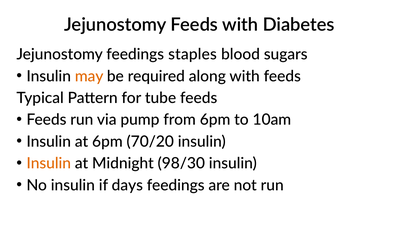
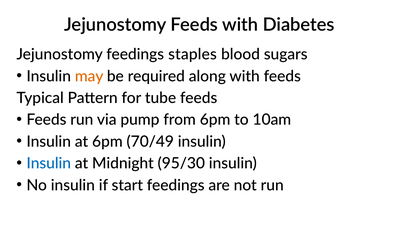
70/20: 70/20 -> 70/49
Insulin at (49, 163) colour: orange -> blue
98/30: 98/30 -> 95/30
days: days -> start
